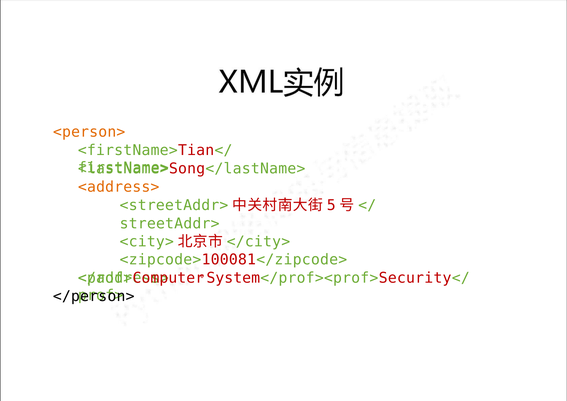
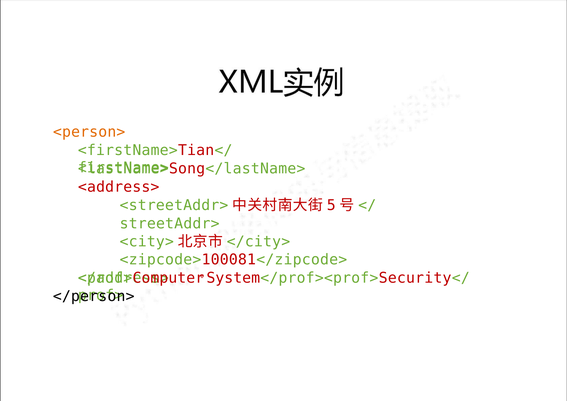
<address> colour: orange -> red
